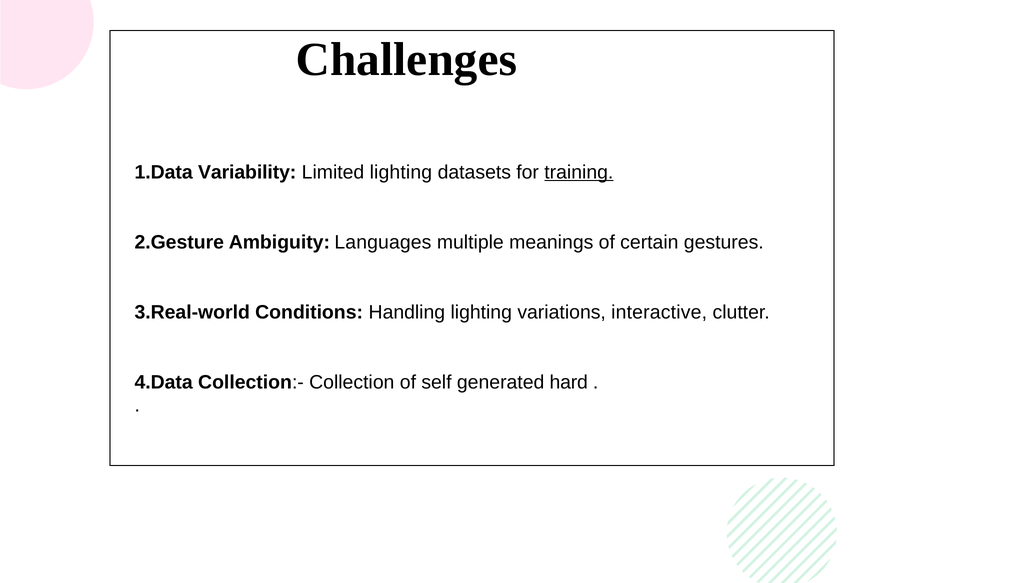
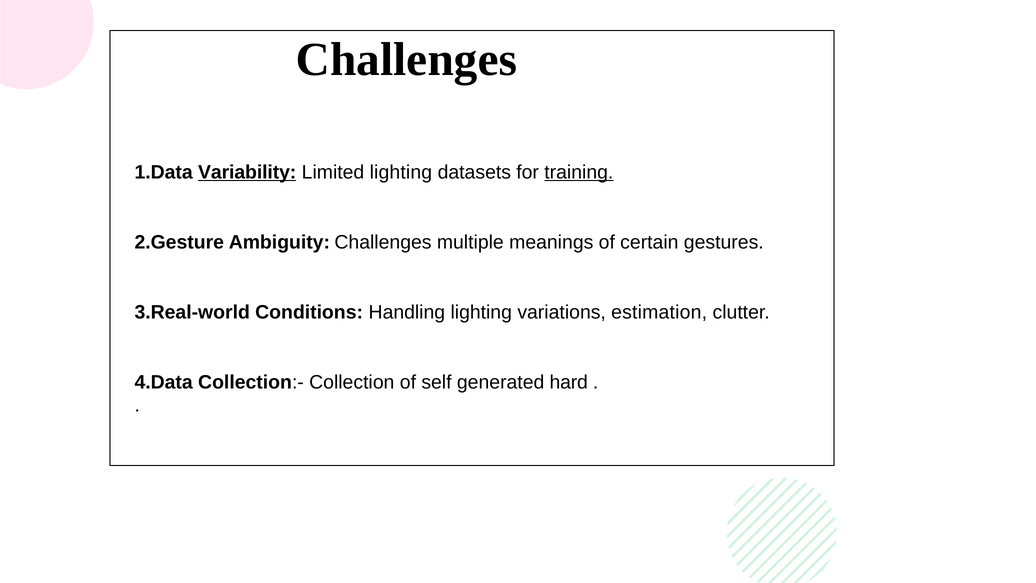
Variability underline: none -> present
Ambiguity Languages: Languages -> Challenges
interactive: interactive -> estimation
